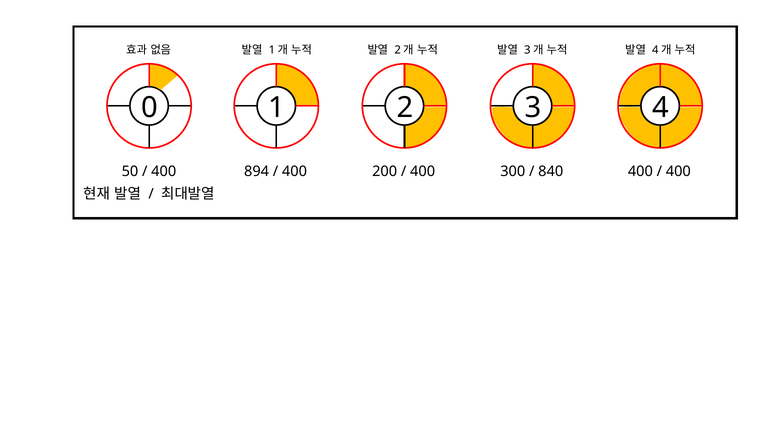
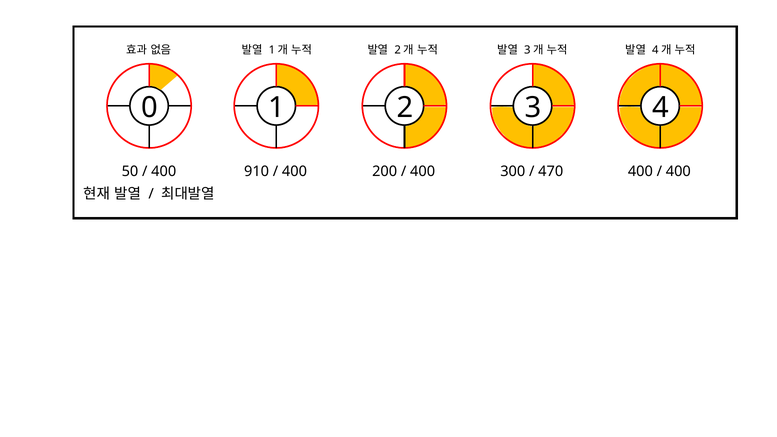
894: 894 -> 910
840: 840 -> 470
